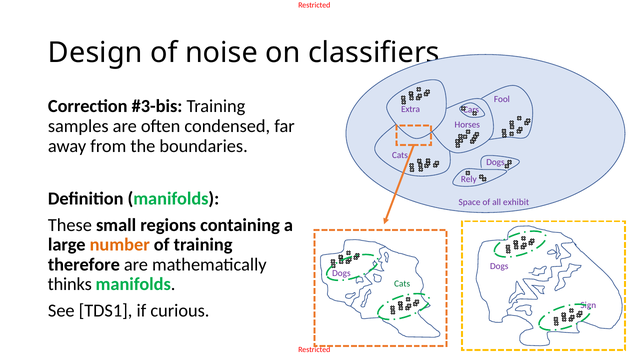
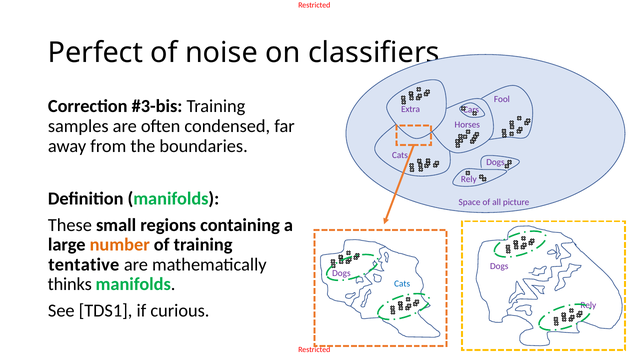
Design: Design -> Perfect
exhibit: exhibit -> picture
therefore: therefore -> tentative
Cats at (402, 284) colour: green -> blue
Sign at (588, 305): Sign -> Rely
